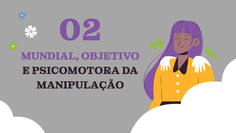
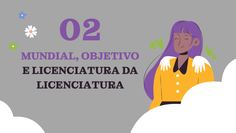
E PSICOMOTORA: PSICOMOTORA -> LICENCIATURA
MANIPULAÇÃO at (80, 85): MANIPULAÇÃO -> LICENCIATURA
